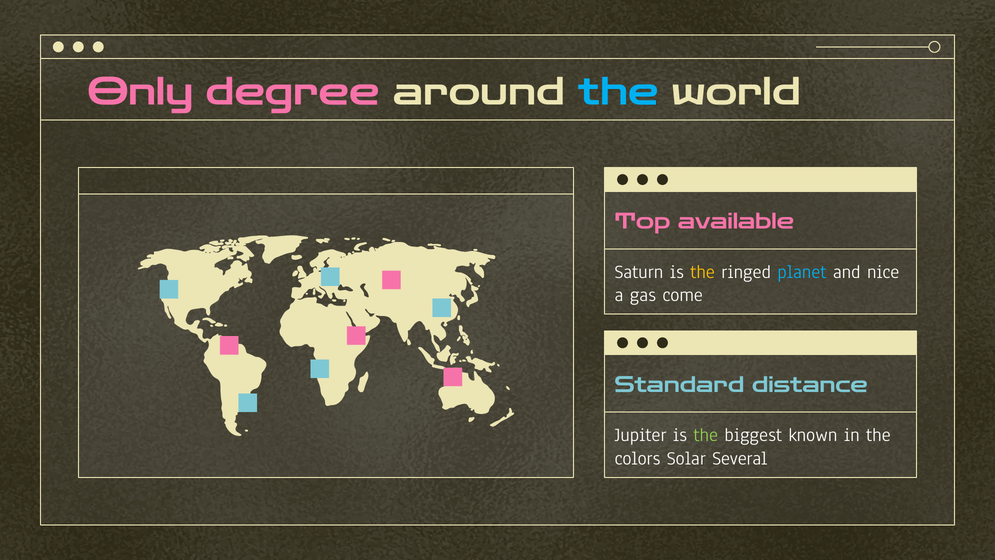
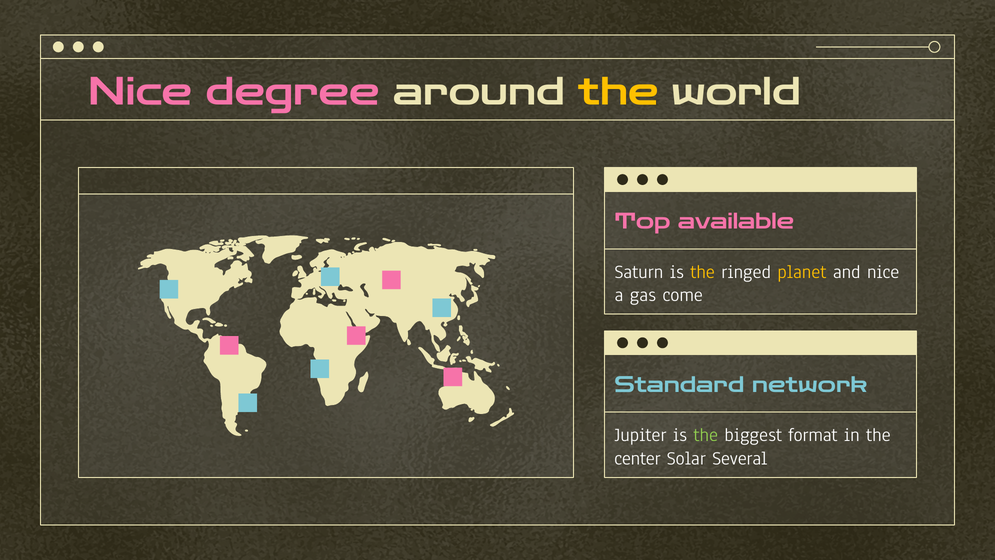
Only at (140, 92): Only -> Nice
the at (618, 92) colour: light blue -> yellow
planet colour: light blue -> yellow
distance: distance -> network
known: known -> format
colors: colors -> center
